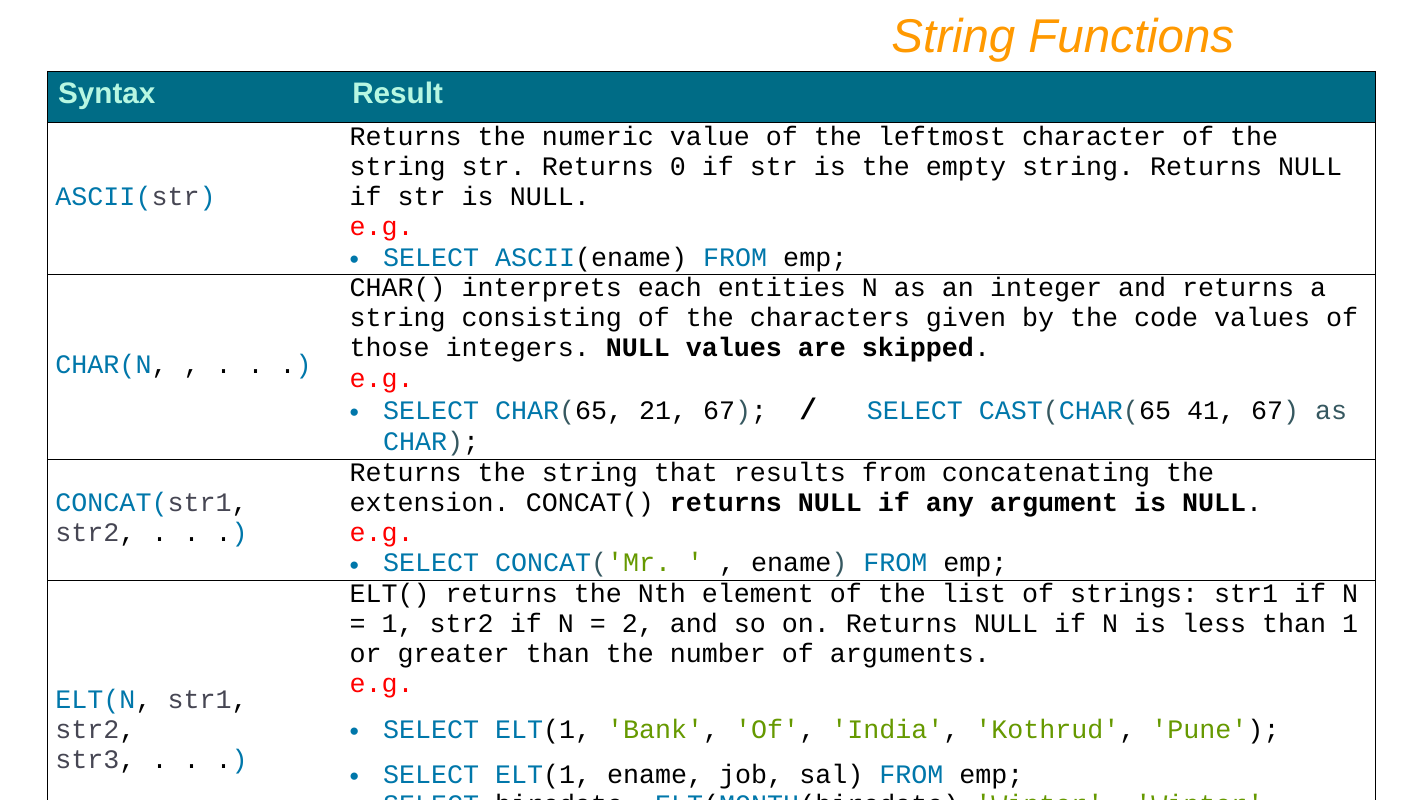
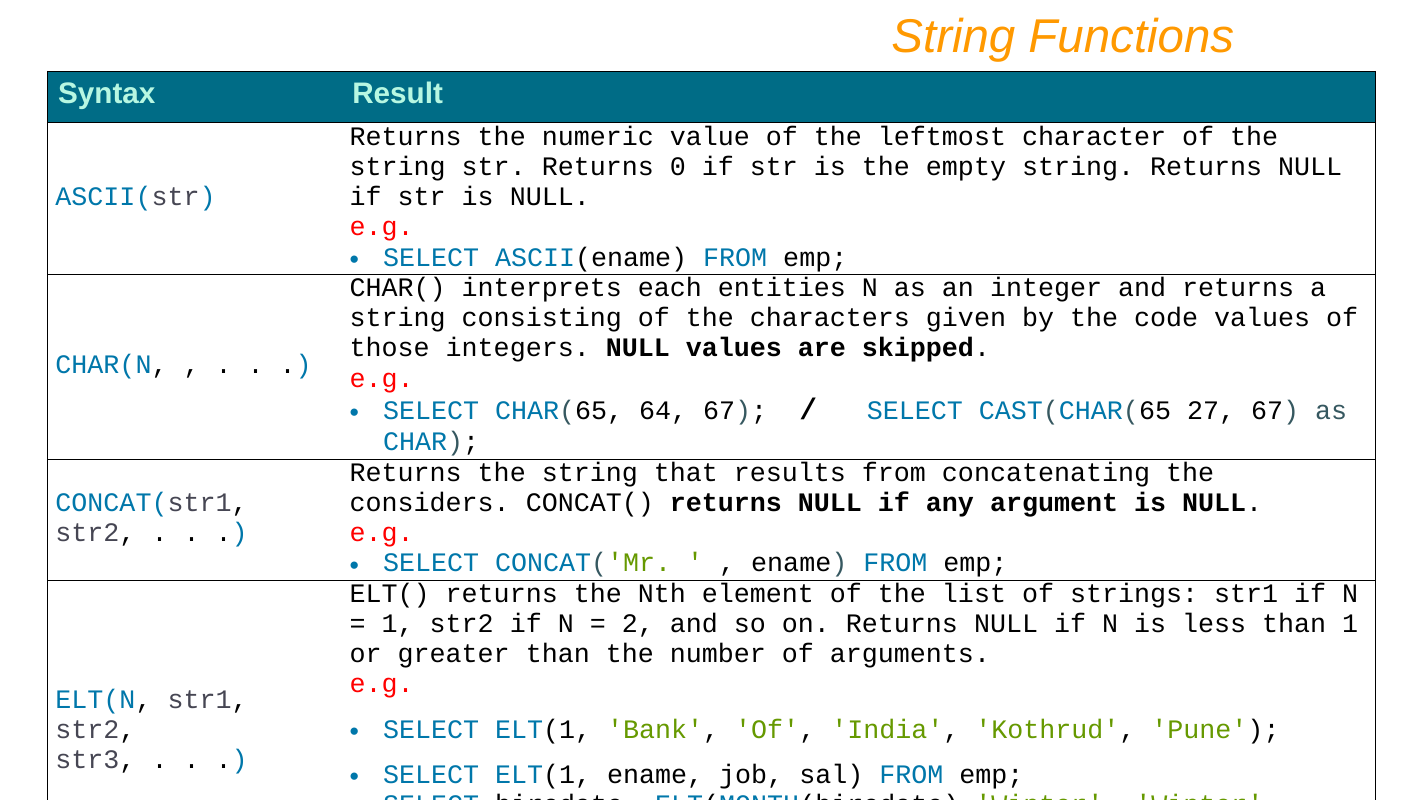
21: 21 -> 64
41: 41 -> 27
extension: extension -> considers
